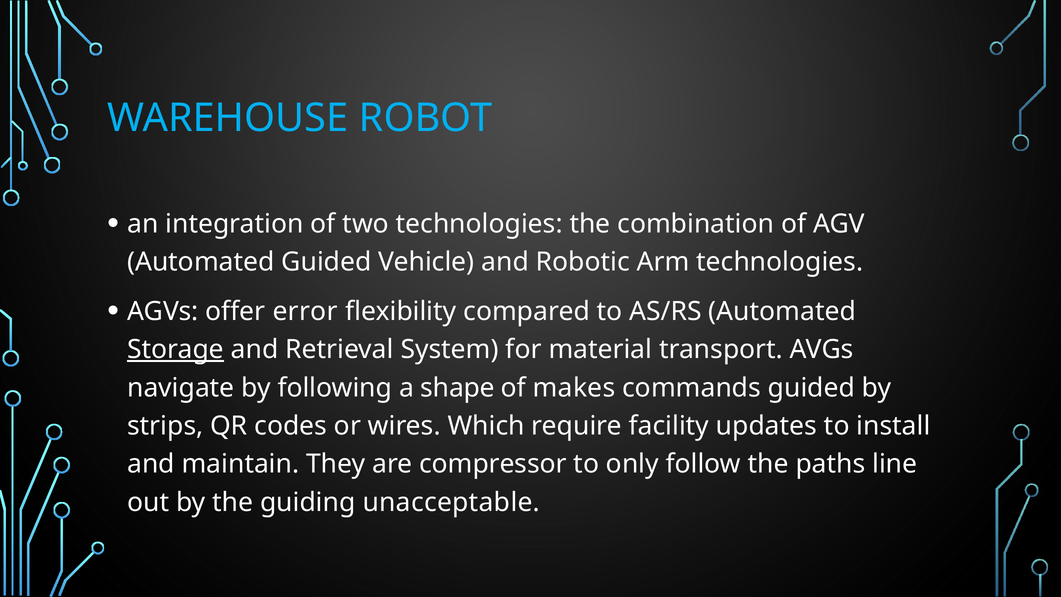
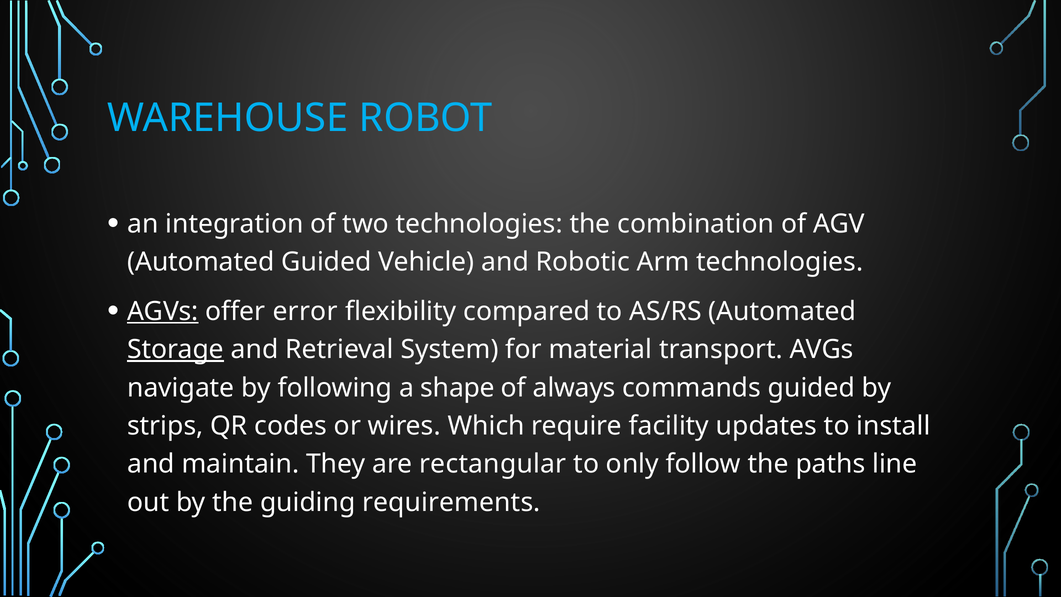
AGVs underline: none -> present
makes: makes -> always
compressor: compressor -> rectangular
unacceptable: unacceptable -> requirements
